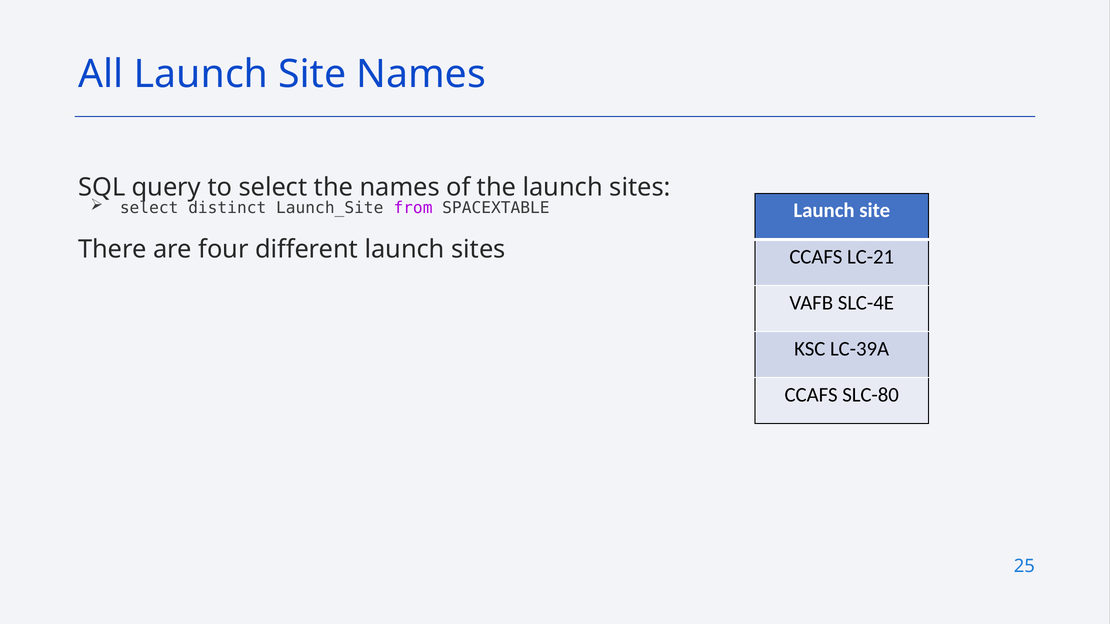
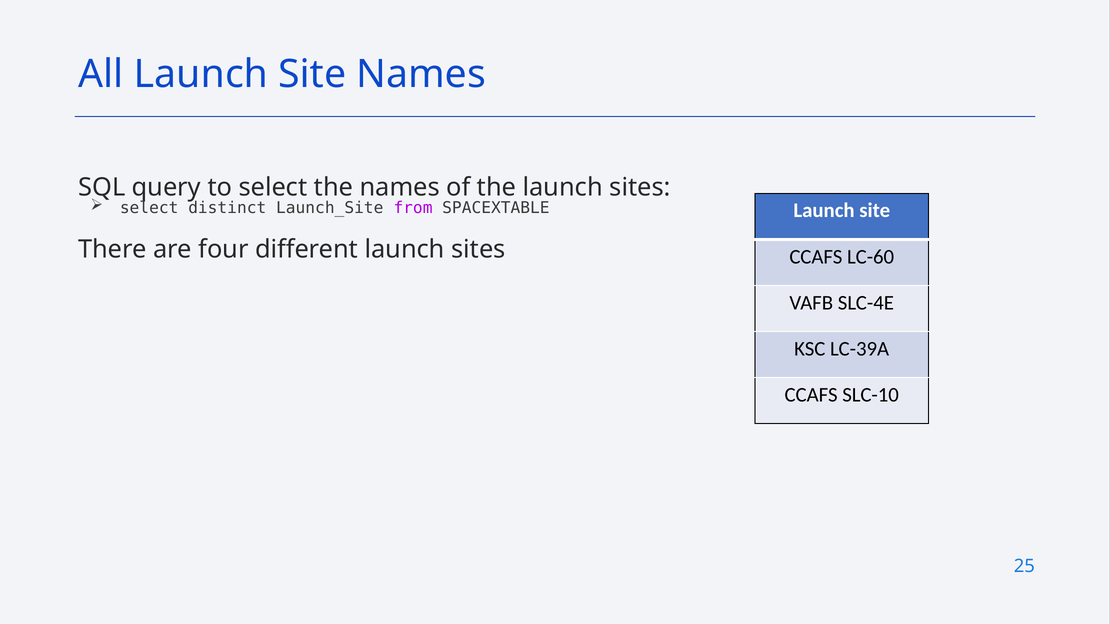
LC-21: LC-21 -> LC-60
SLC-80: SLC-80 -> SLC-10
